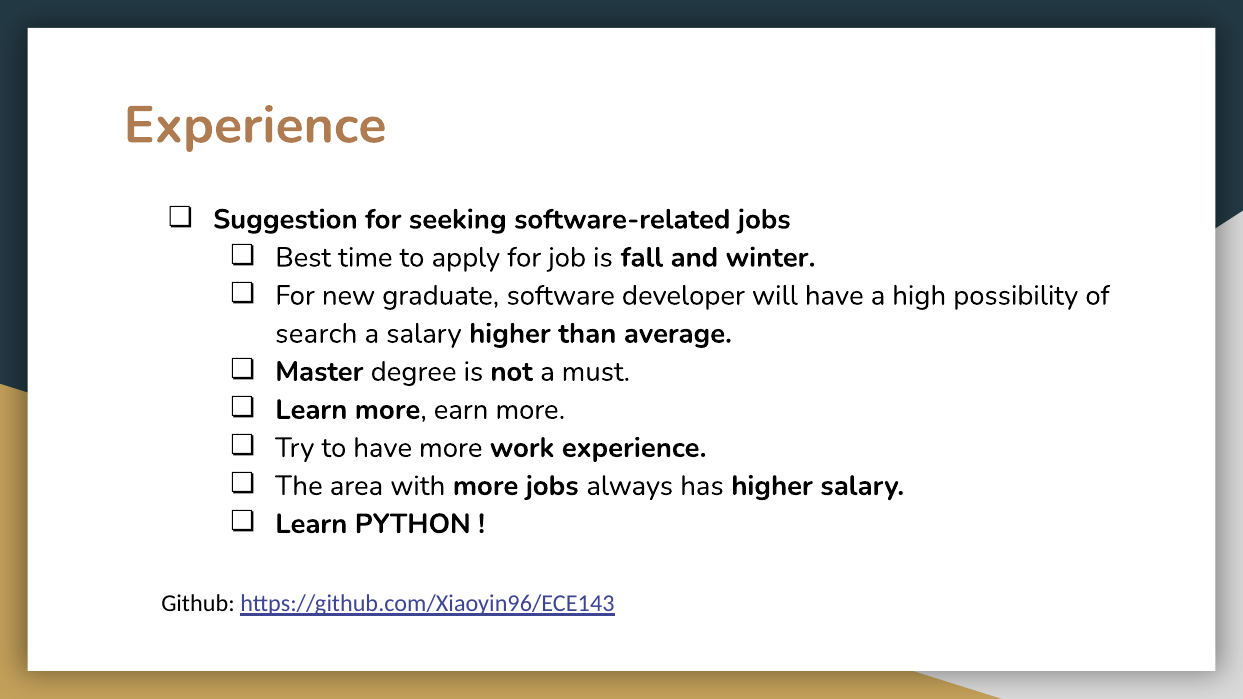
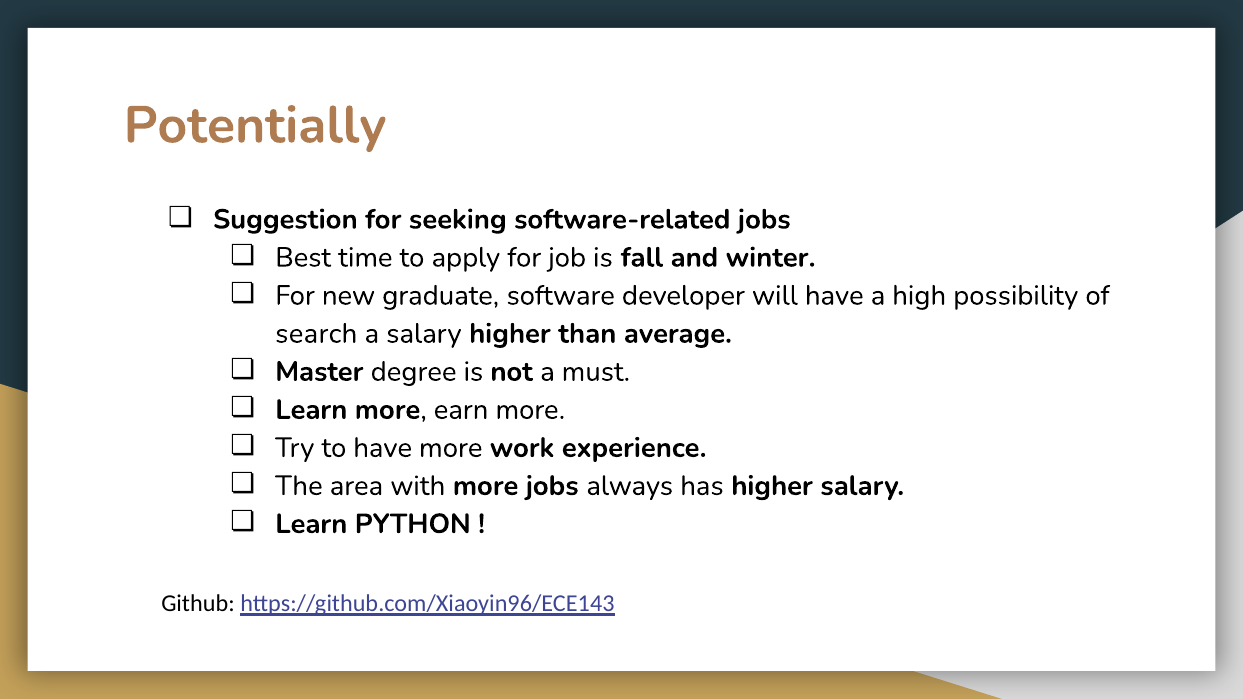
Experience at (255, 125): Experience -> Potentially
